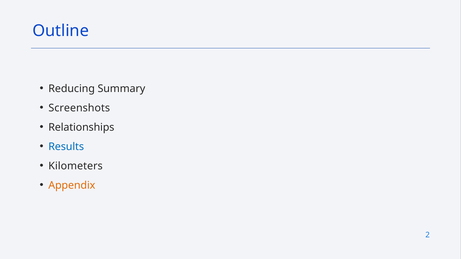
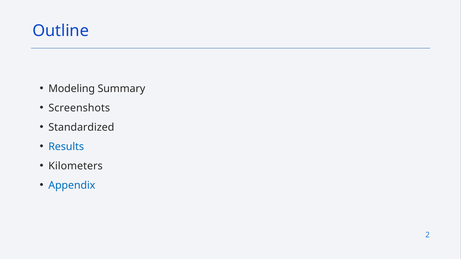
Reducing: Reducing -> Modeling
Relationships: Relationships -> Standardized
Appendix colour: orange -> blue
